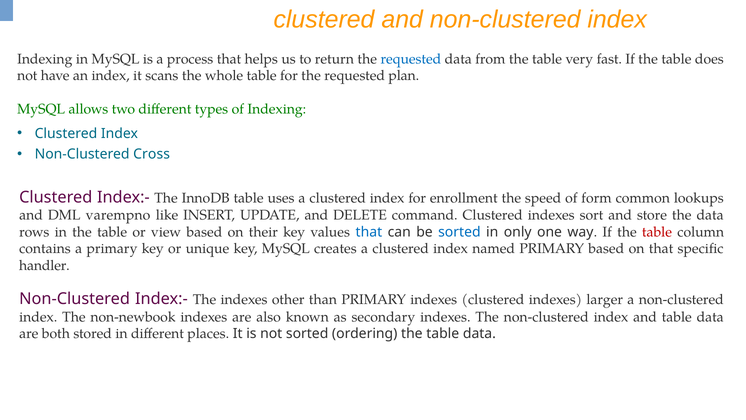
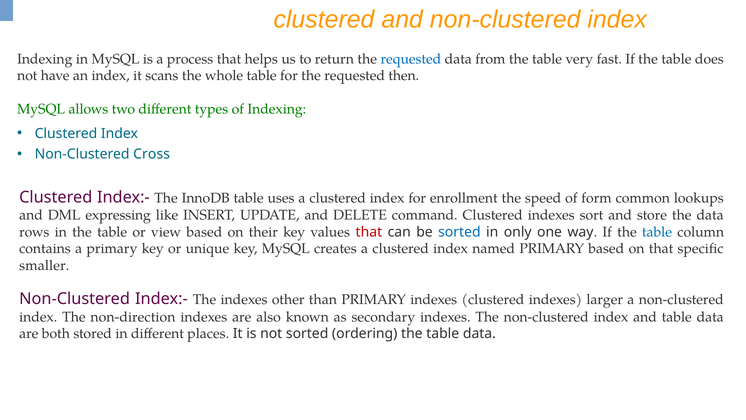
plan: plan -> then
varempno: varempno -> expressing
that at (369, 232) colour: blue -> red
table at (657, 232) colour: red -> blue
handler: handler -> smaller
non-newbook: non-newbook -> non-direction
